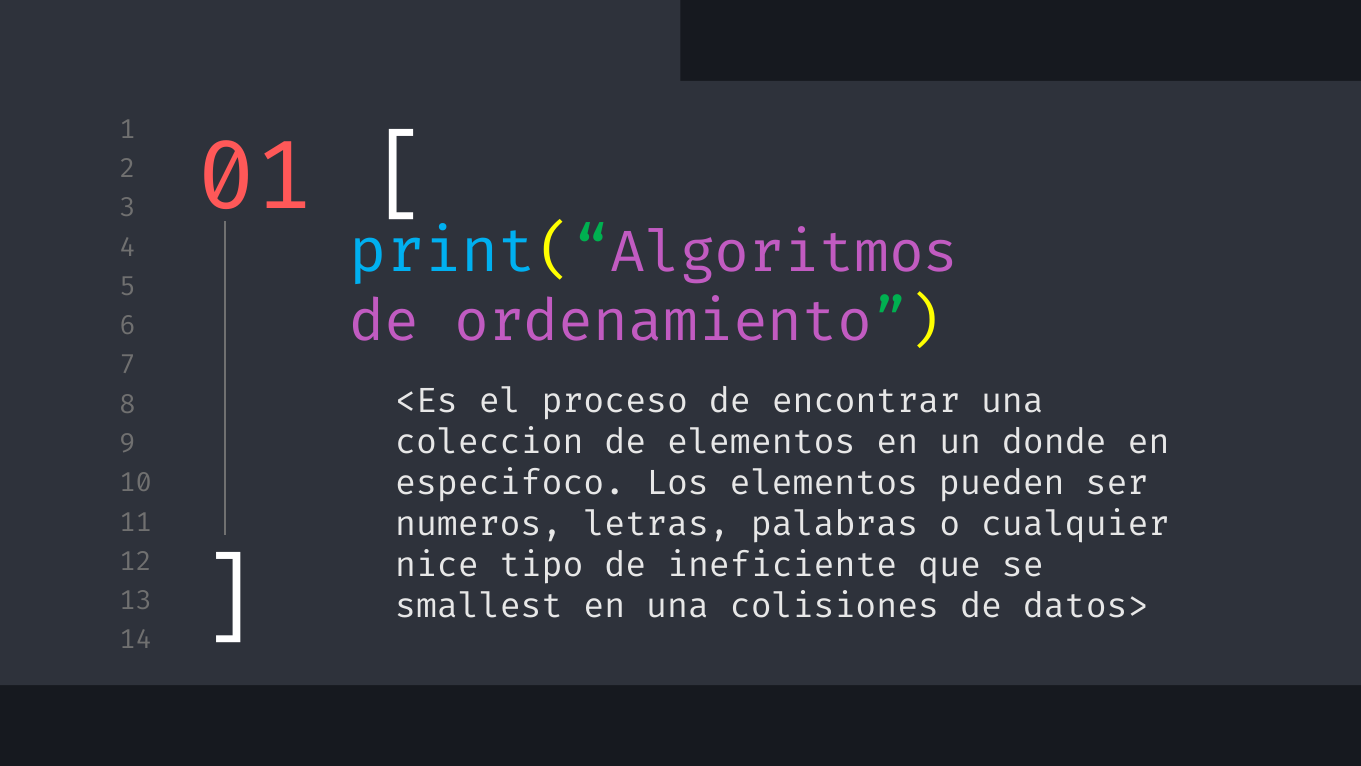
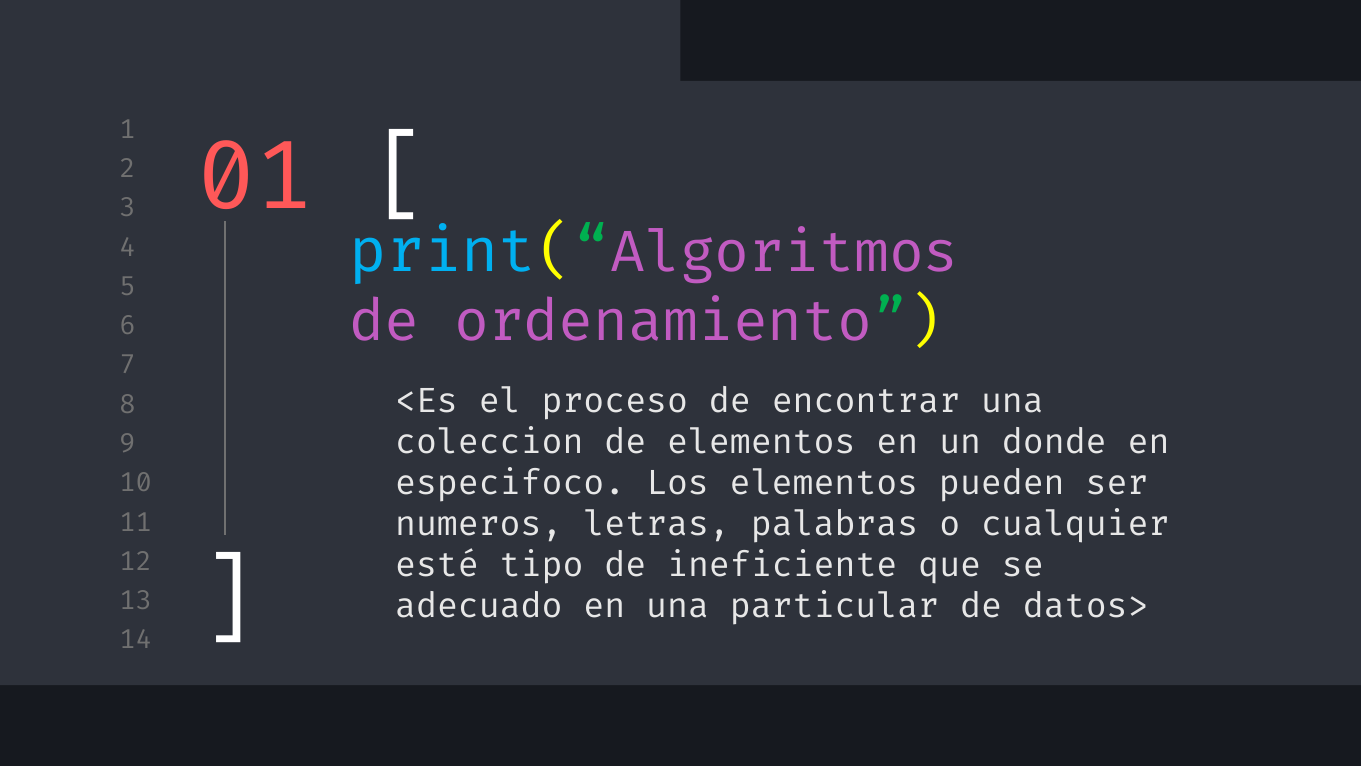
nice: nice -> esté
smallest: smallest -> adecuado
colisiones: colisiones -> particular
